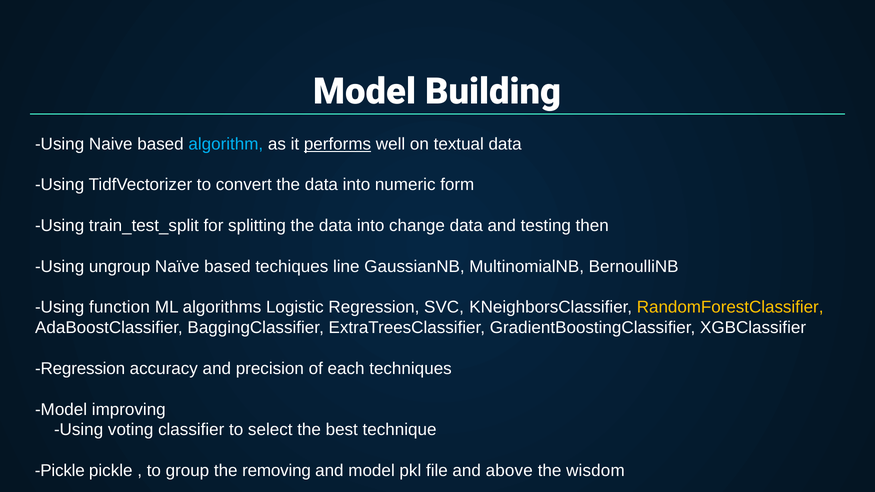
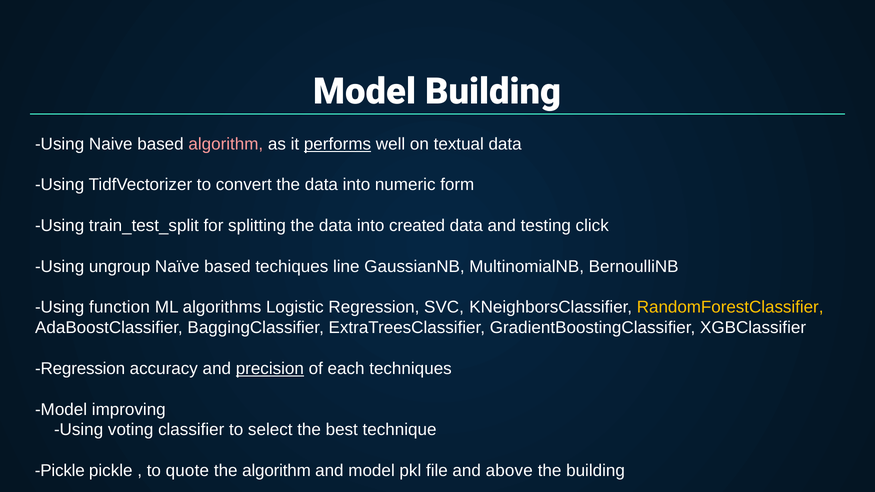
algorithm at (226, 144) colour: light blue -> pink
change: change -> created
then: then -> click
precision underline: none -> present
group: group -> quote
the removing: removing -> algorithm
the wisdom: wisdom -> building
